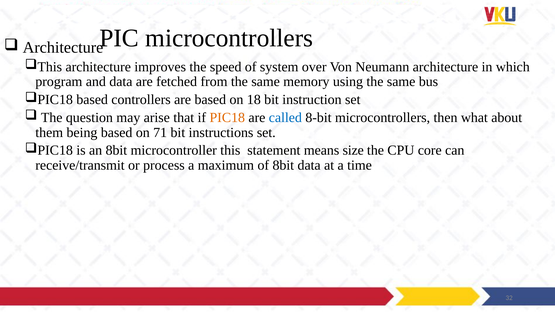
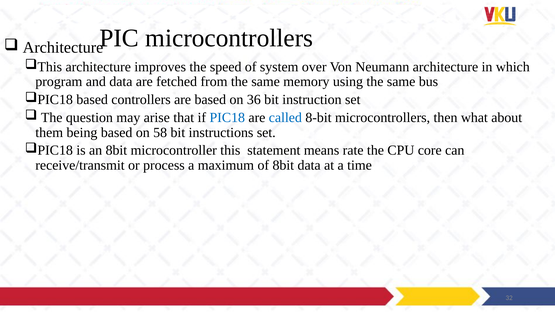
18: 18 -> 36
PIC18 colour: orange -> blue
71: 71 -> 58
size: size -> rate
